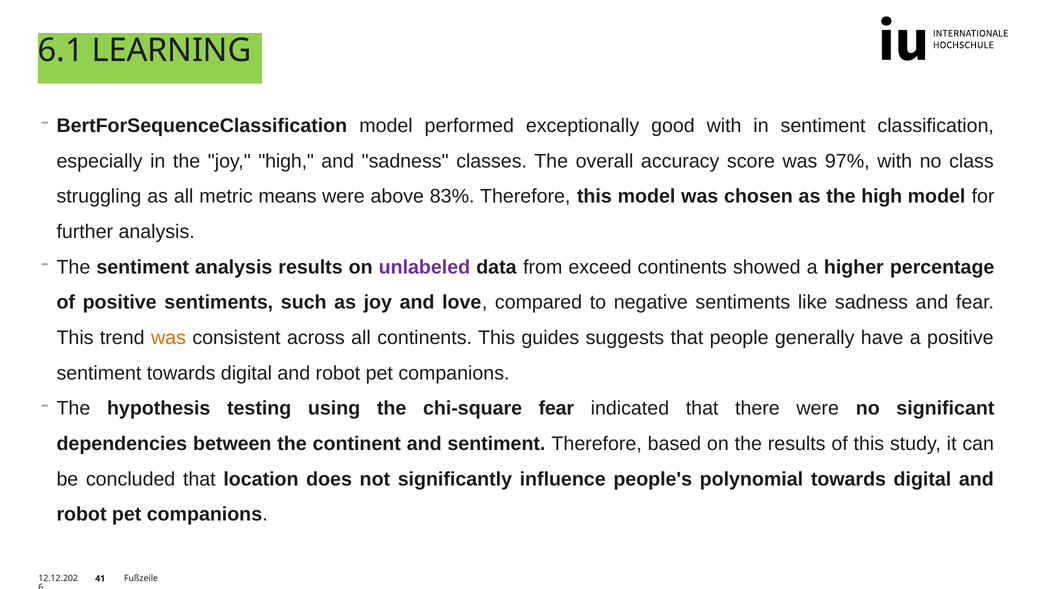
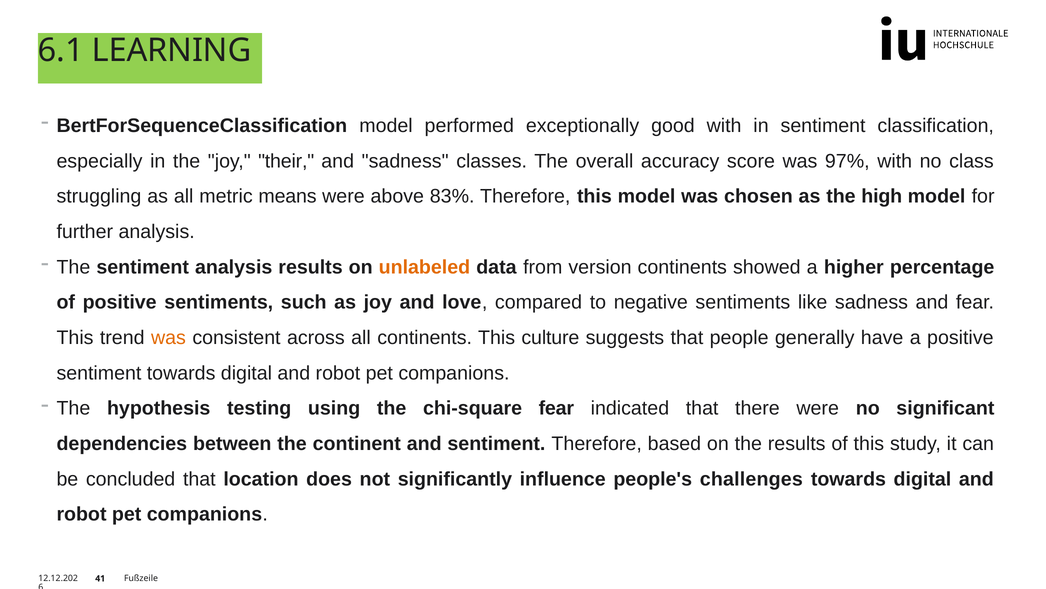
joy high: high -> their
unlabeled colour: purple -> orange
exceed: exceed -> version
guides: guides -> culture
polynomial: polynomial -> challenges
